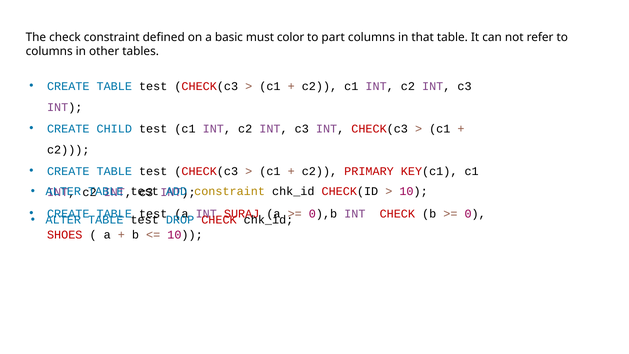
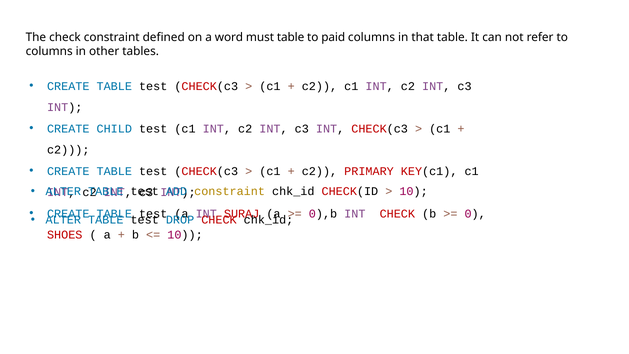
basic: basic -> word
must color: color -> table
part: part -> paid
